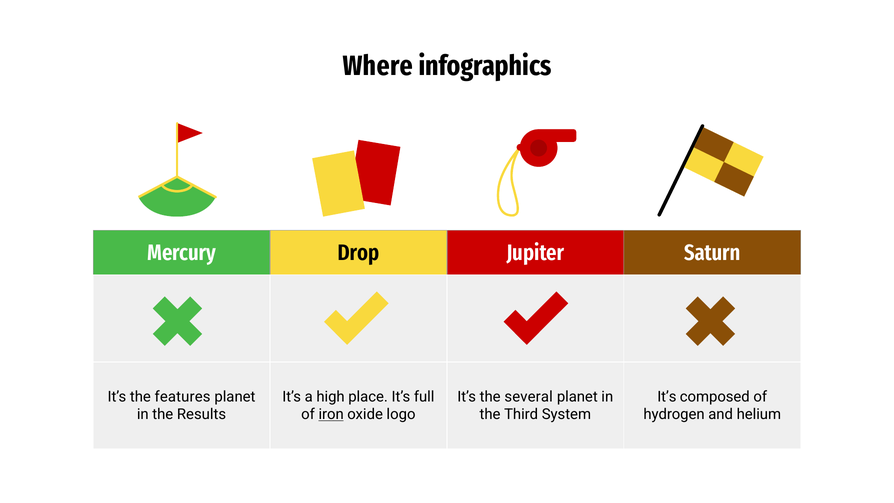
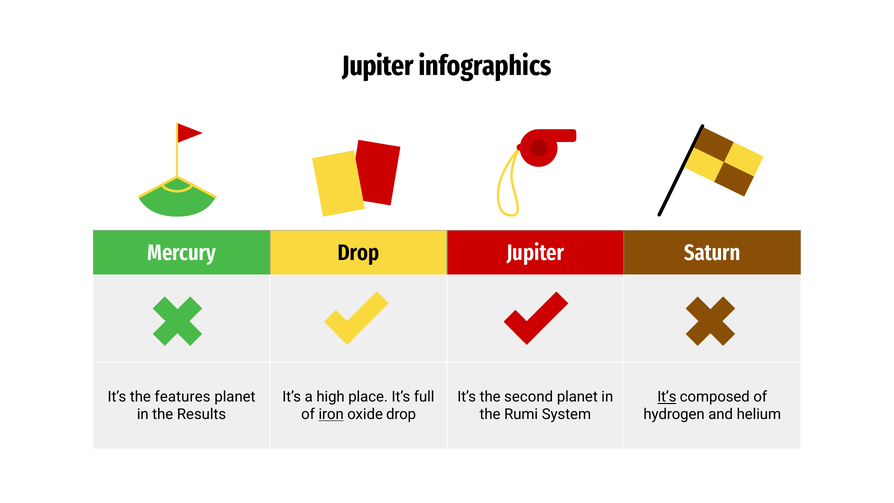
Where at (378, 66): Where -> Jupiter
several: several -> second
It’s at (667, 397) underline: none -> present
oxide logo: logo -> drop
Third: Third -> Rumi
